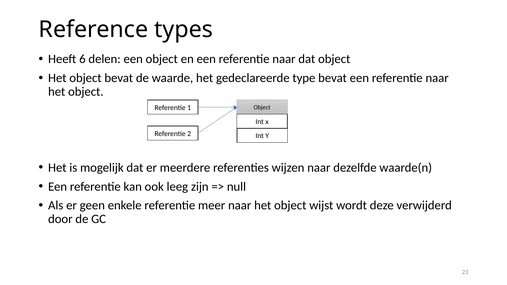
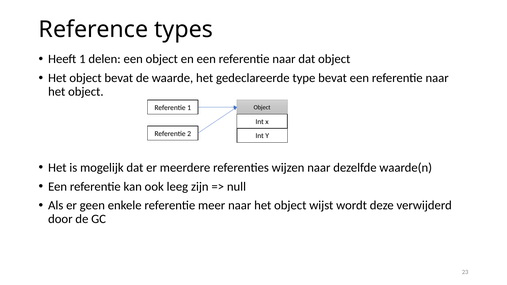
Heeft 6: 6 -> 1
